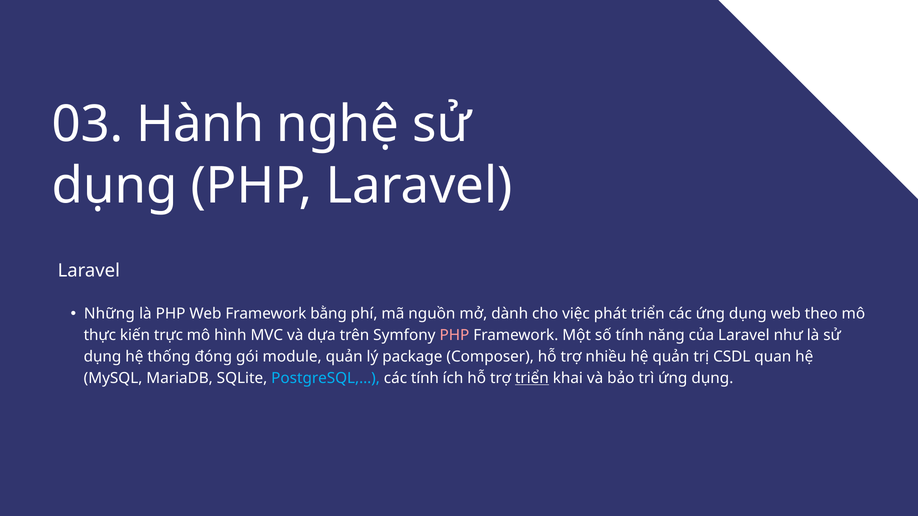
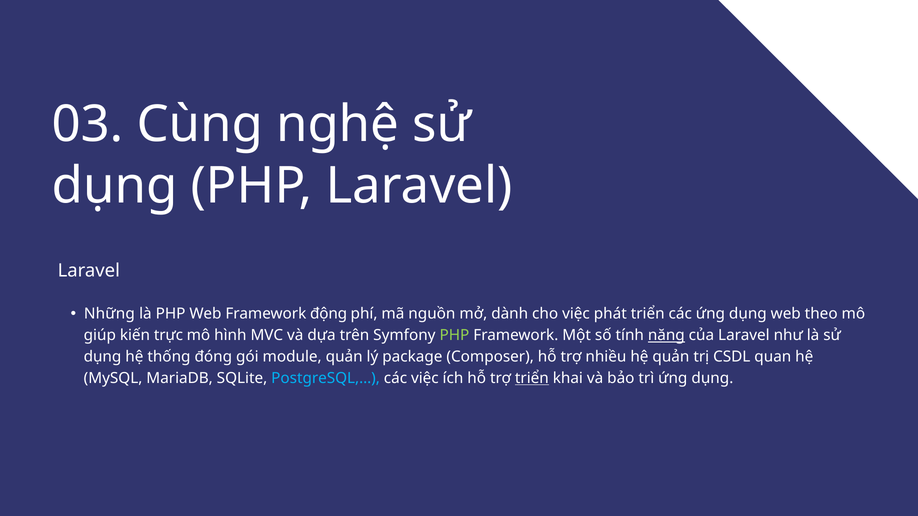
Hành: Hành -> Cùng
bằng: bằng -> động
thực: thực -> giúp
PHP at (454, 336) colour: pink -> light green
năng underline: none -> present
các tính: tính -> việc
